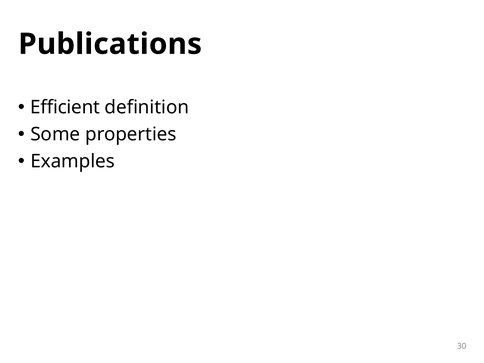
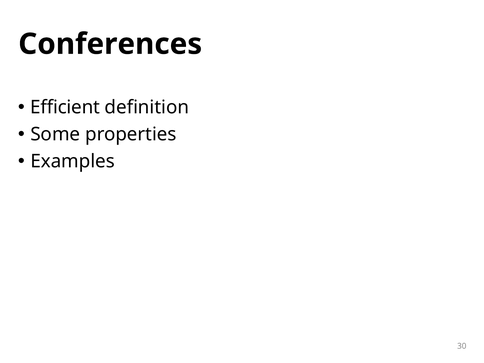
Publications: Publications -> Conferences
